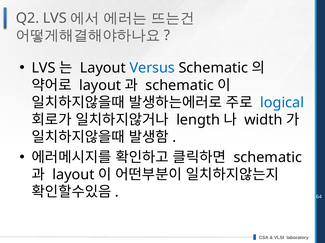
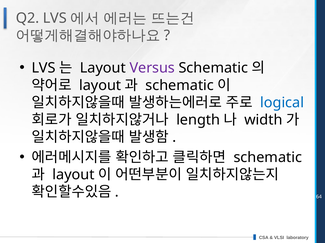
Versus colour: blue -> purple
